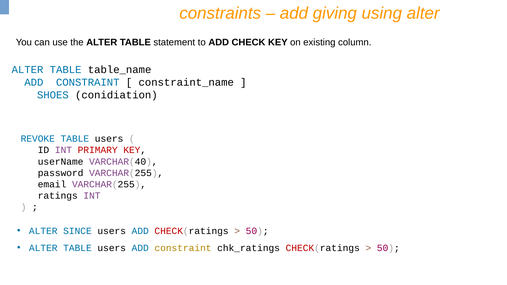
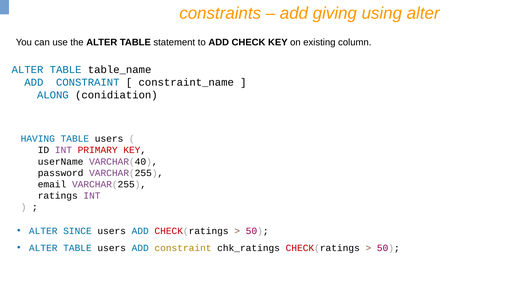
SHOES: SHOES -> ALONG
REVOKE: REVOKE -> HAVING
